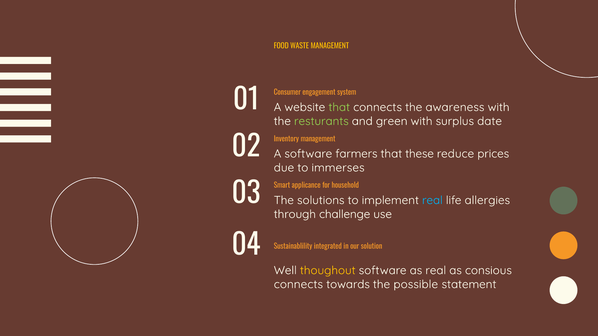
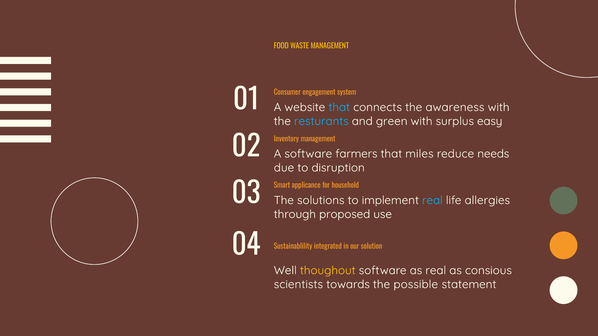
that at (339, 107) colour: light green -> light blue
resturants colour: light green -> light blue
date: date -> easy
these: these -> miles
prices: prices -> needs
immerses: immerses -> disruption
challenge: challenge -> proposed
connects at (298, 285): connects -> scientists
